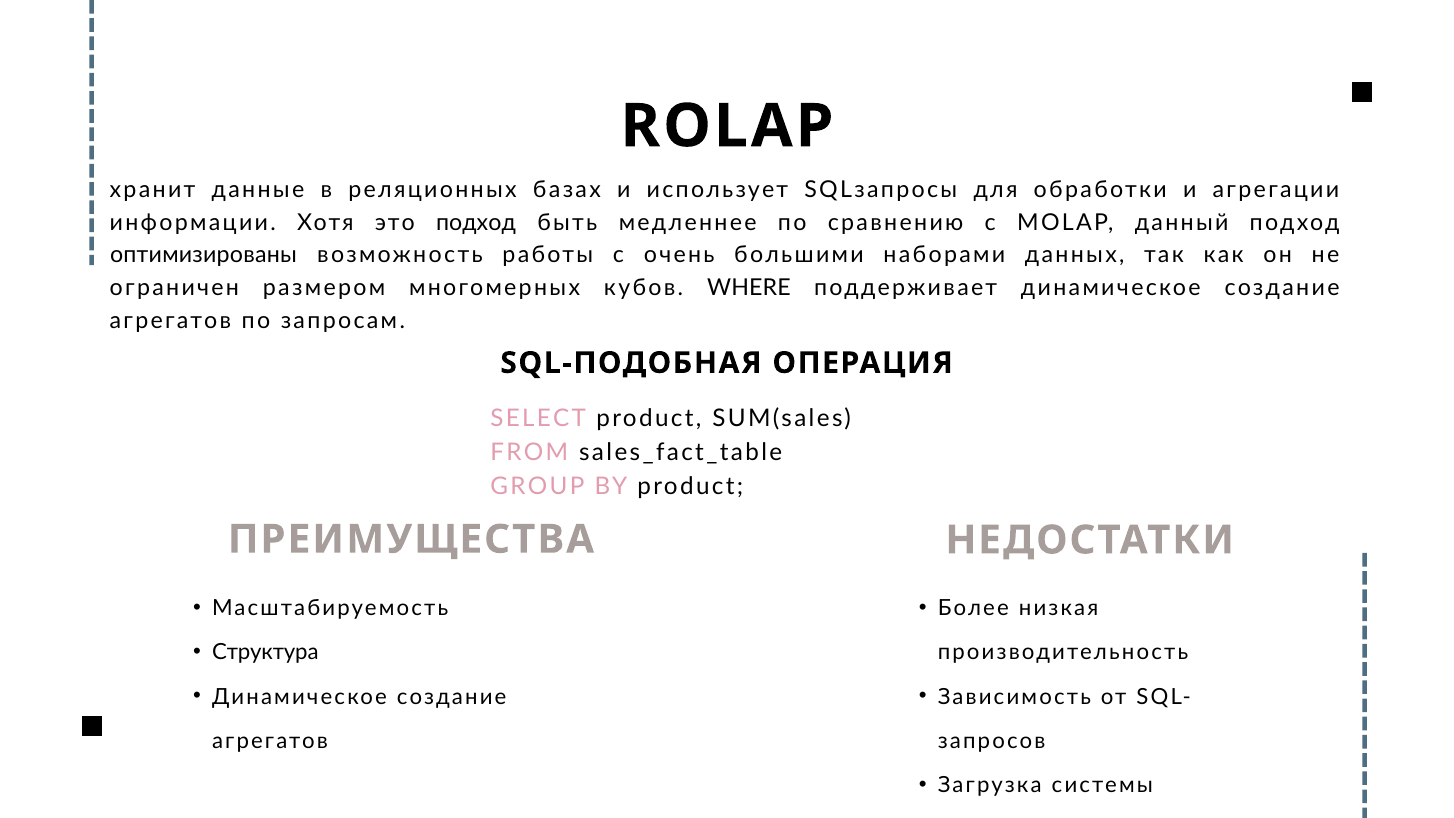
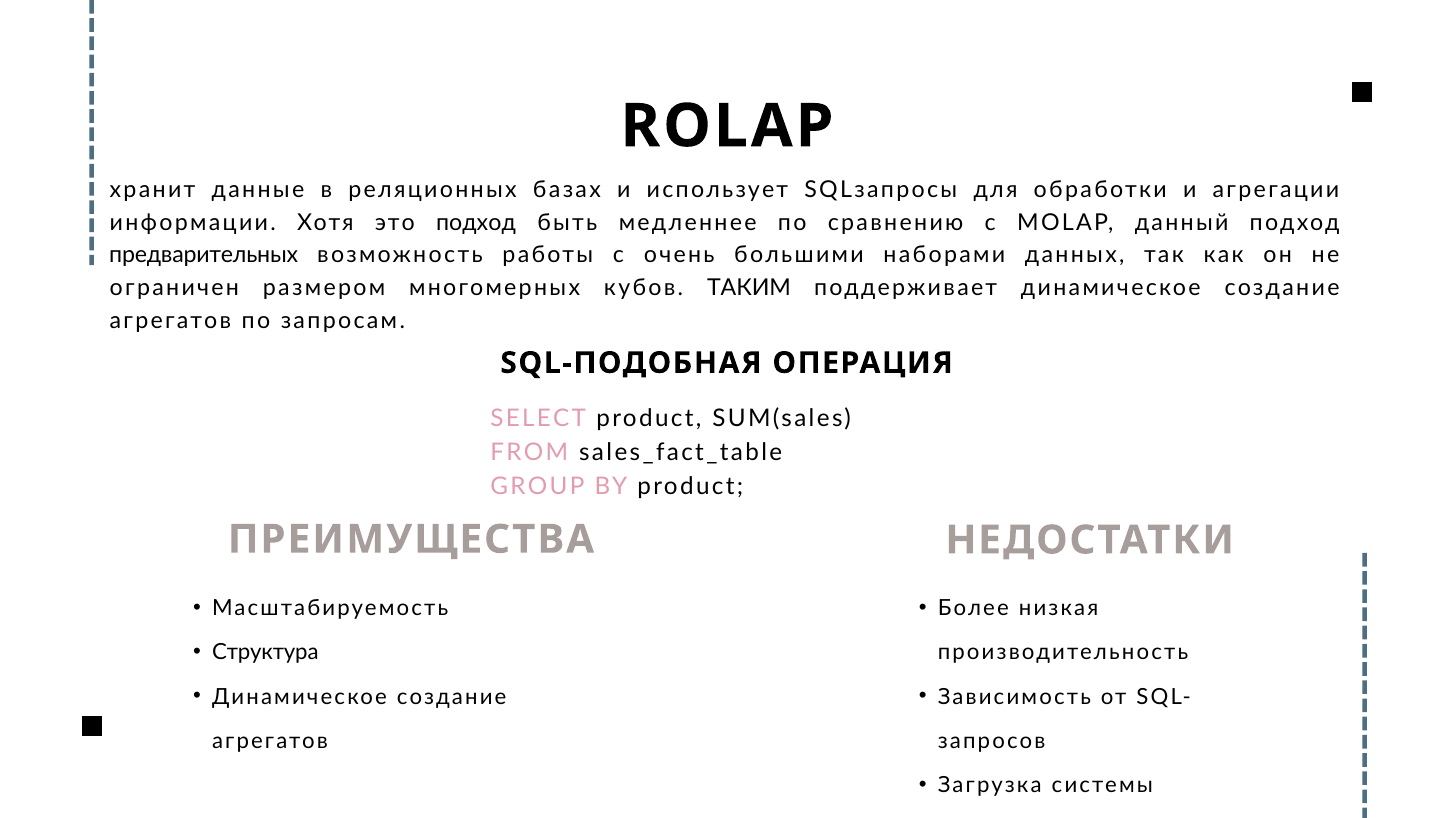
оптимизированы: оптимизированы -> предварительных
WHERE: WHERE -> ТАКИМ
